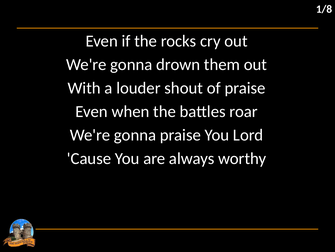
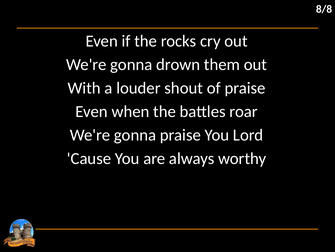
1/8: 1/8 -> 8/8
